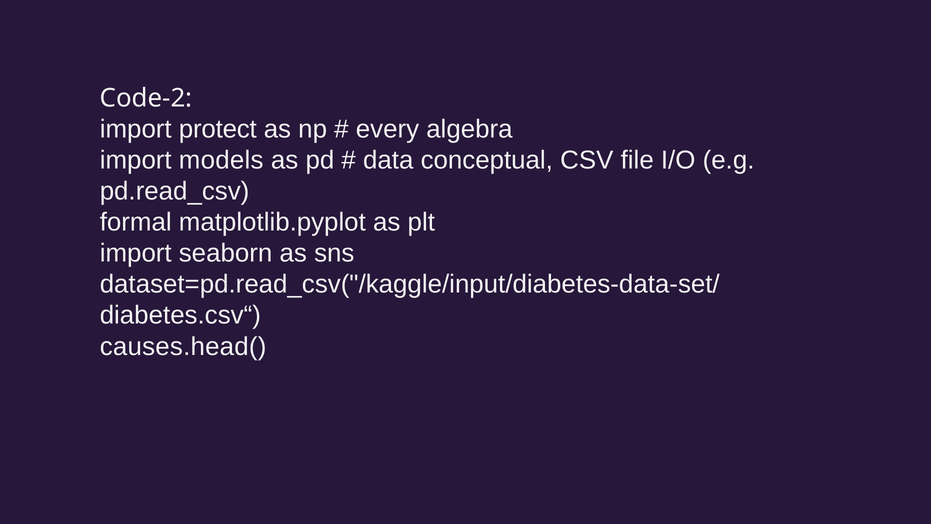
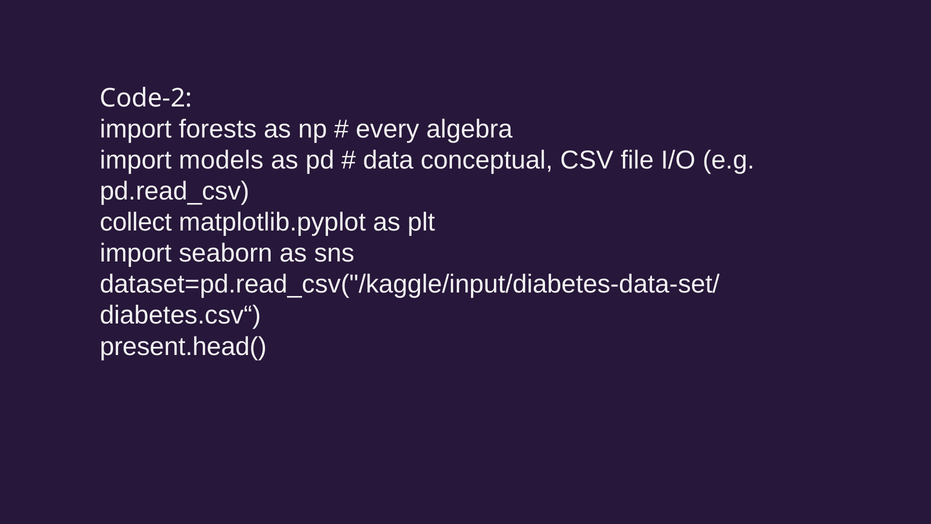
protect: protect -> forests
formal: formal -> collect
causes.head(: causes.head( -> present.head(
